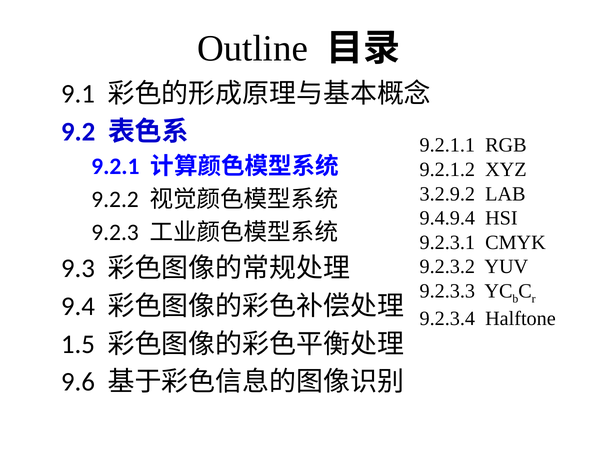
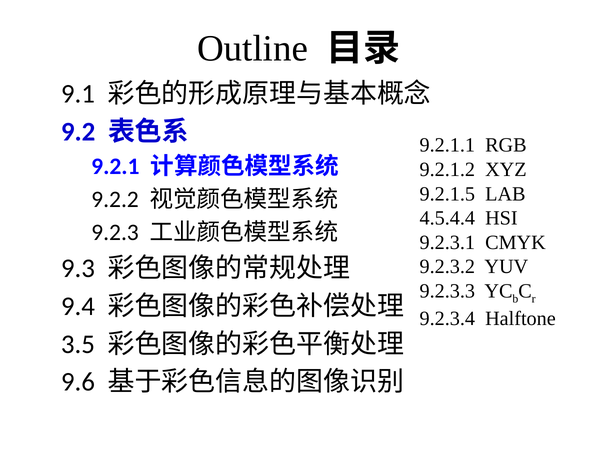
3.2.9.2: 3.2.9.2 -> 9.2.1.5
9.4.9.4: 9.4.9.4 -> 4.5.4.4
1.5: 1.5 -> 3.5
